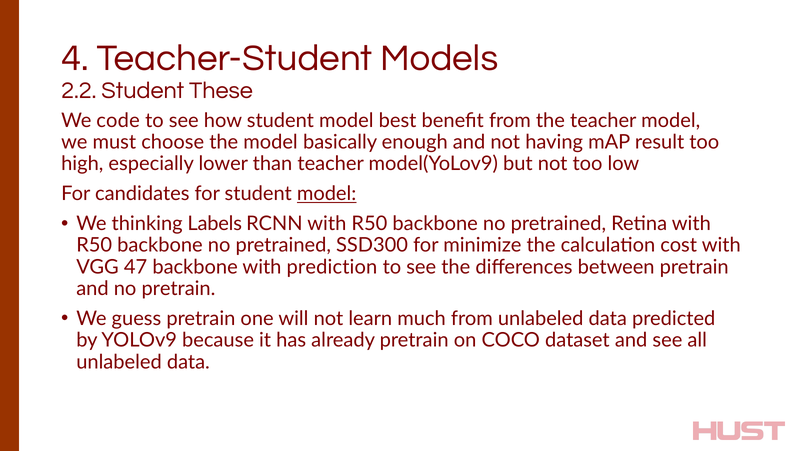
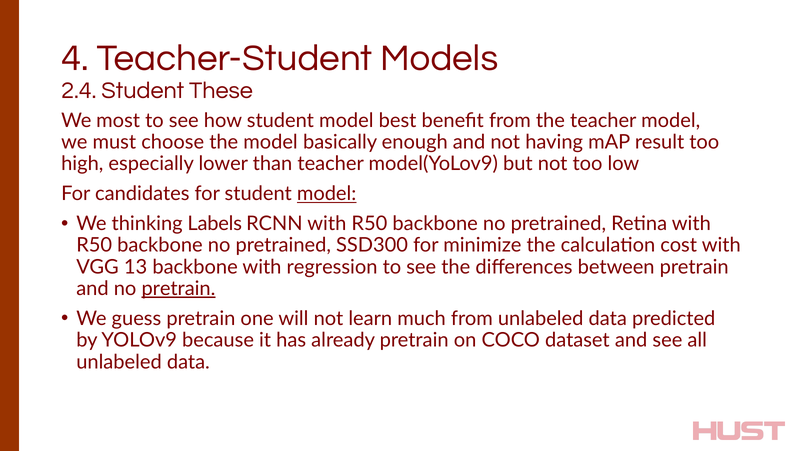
2.2: 2.2 -> 2.4
code: code -> most
47: 47 -> 13
prediction: prediction -> regression
pretrain at (178, 289) underline: none -> present
